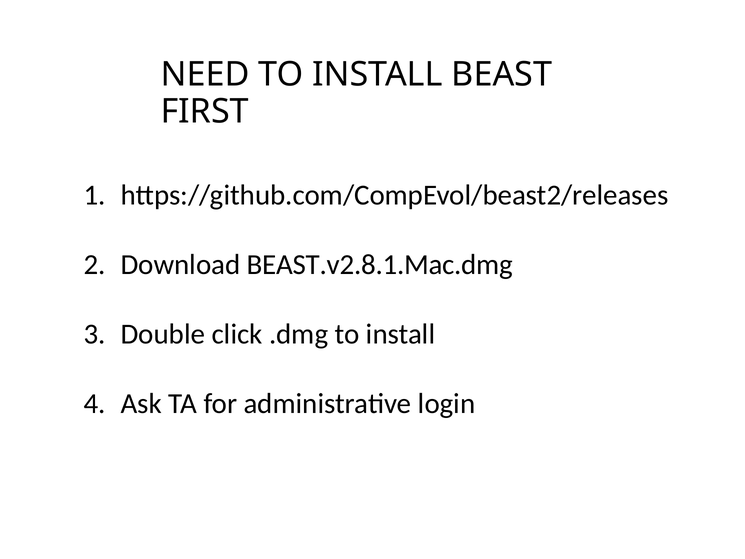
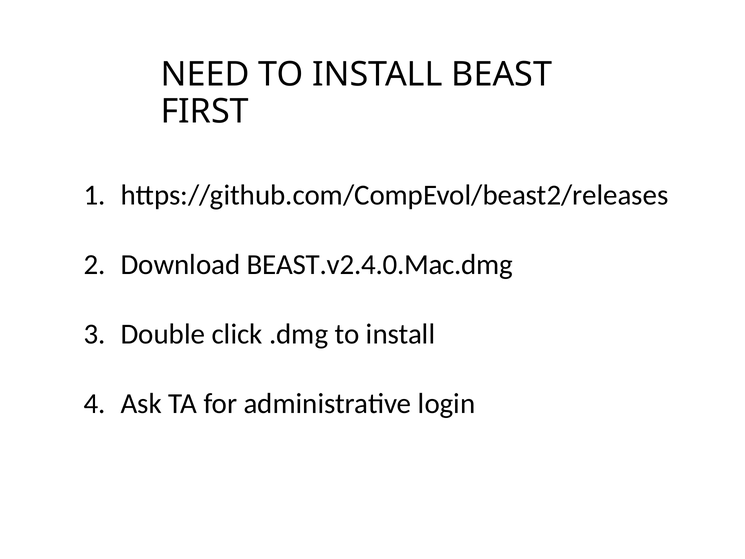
BEAST.v2.8.1.Mac.dmg: BEAST.v2.8.1.Mac.dmg -> BEAST.v2.4.0.Mac.dmg
